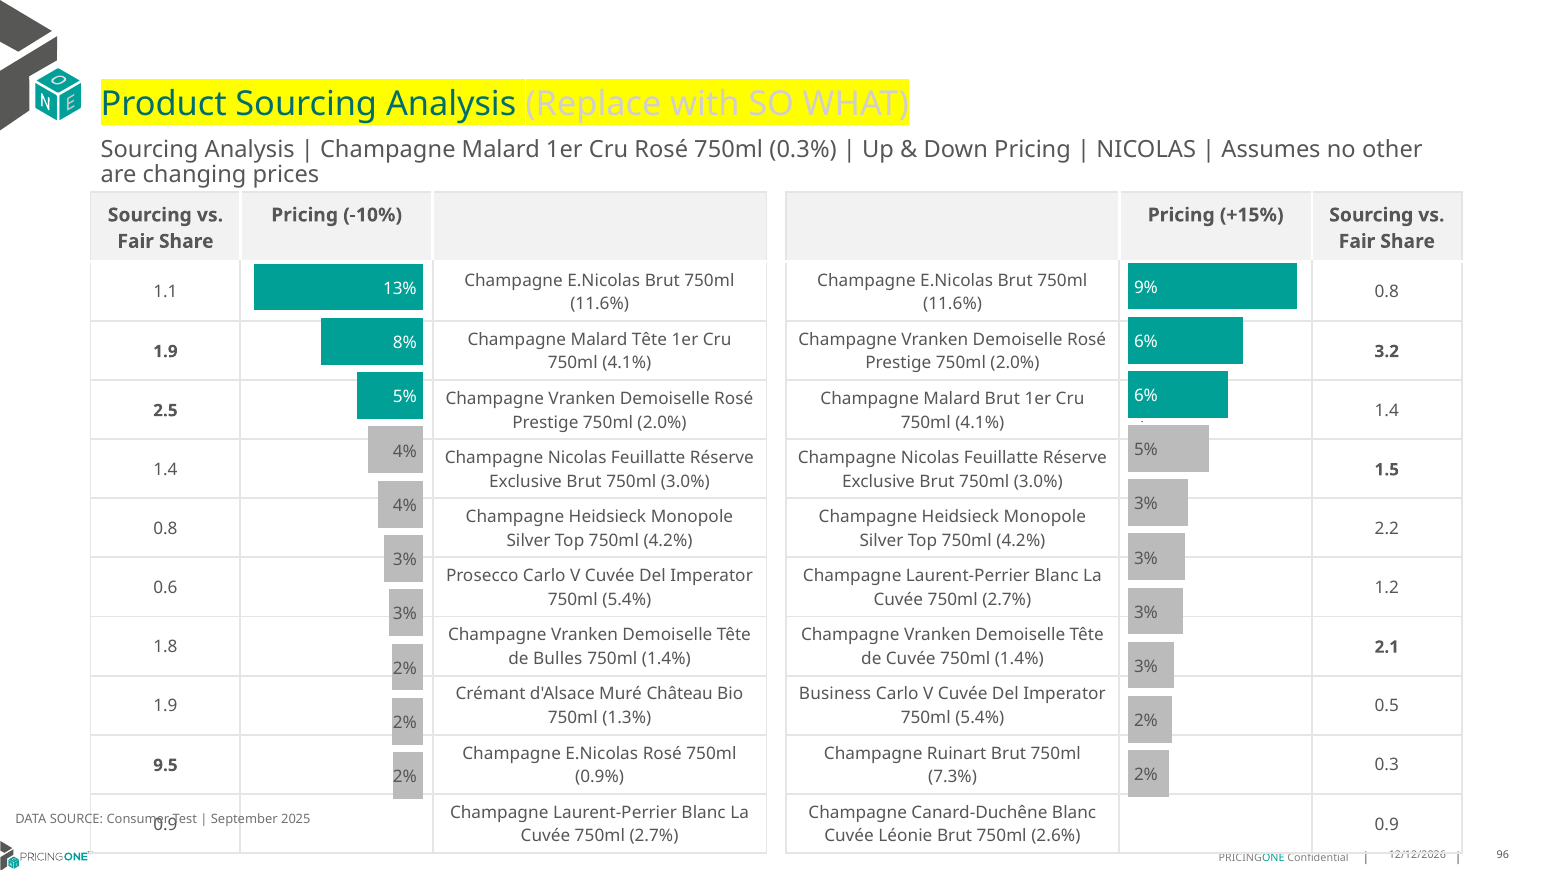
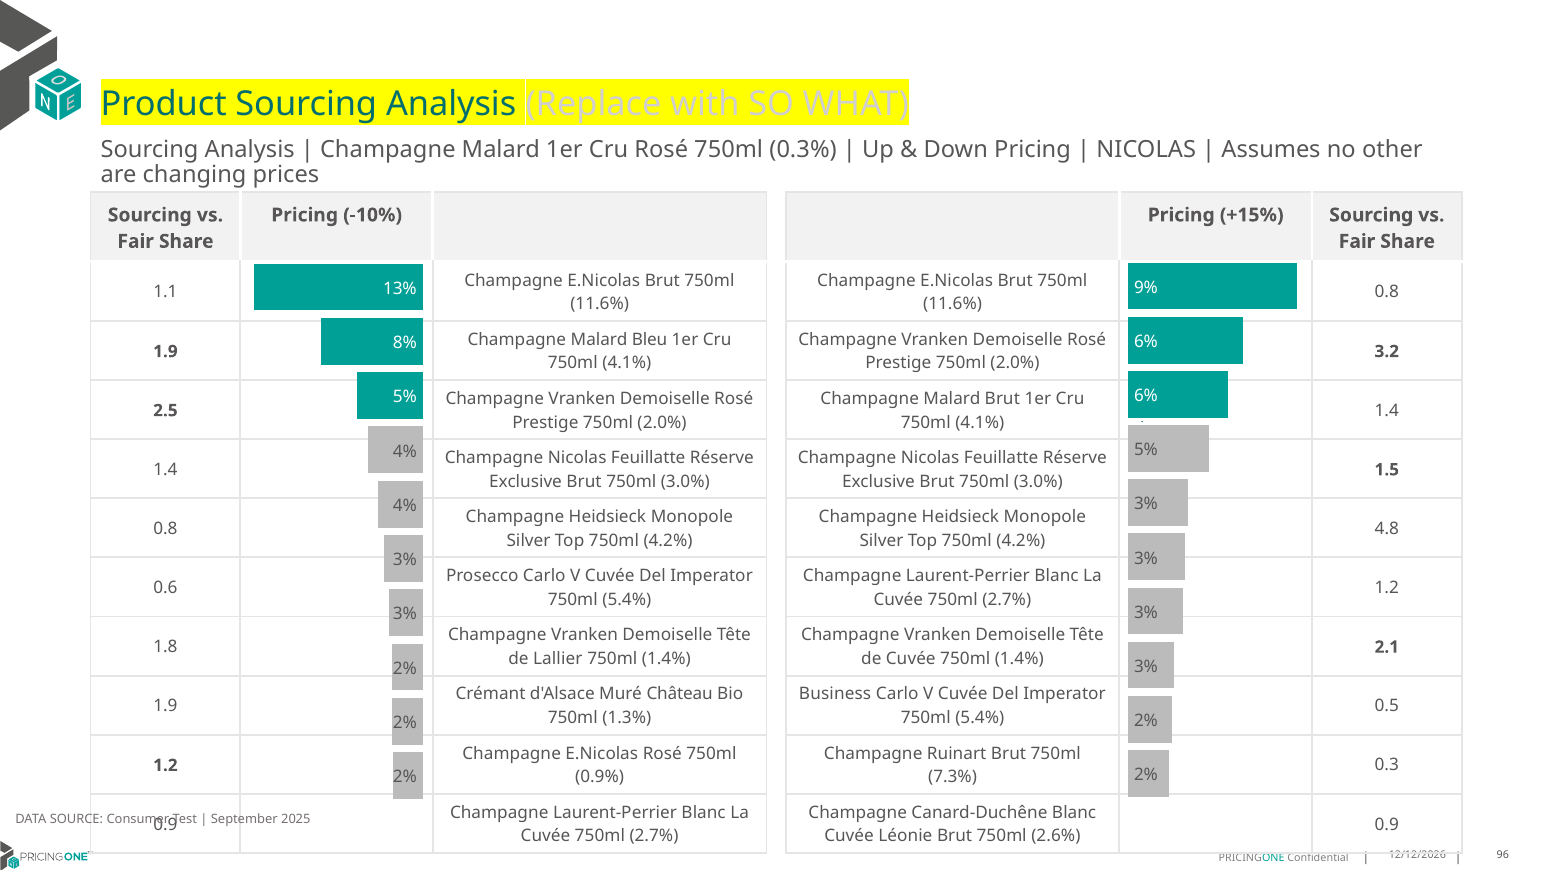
Malard Tête: Tête -> Bleu
2.2: 2.2 -> 4.8
Bulles: Bulles -> Lallier
9.5 at (165, 766): 9.5 -> 1.2
